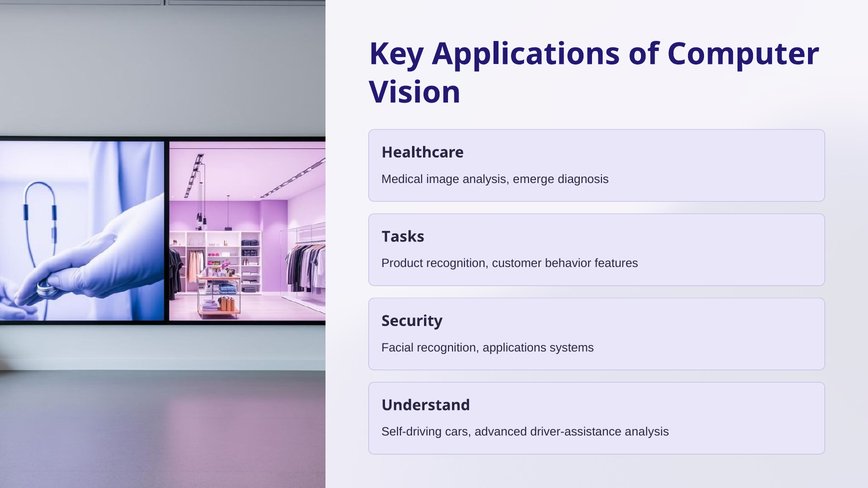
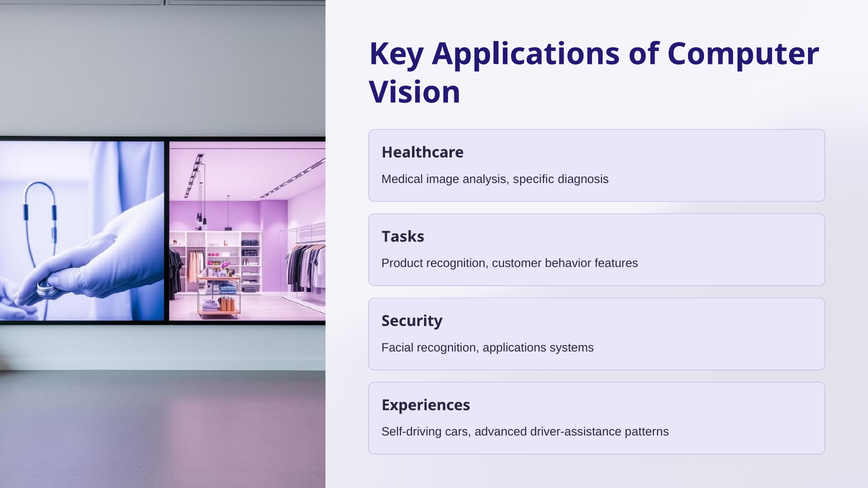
emerge: emerge -> specific
Understand: Understand -> Experiences
driver-assistance analysis: analysis -> patterns
